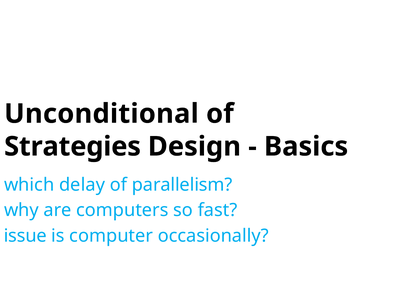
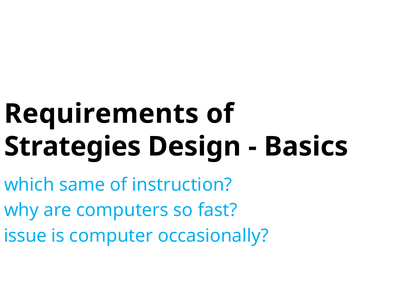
Unconditional: Unconditional -> Requirements
delay: delay -> same
parallelism: parallelism -> instruction
